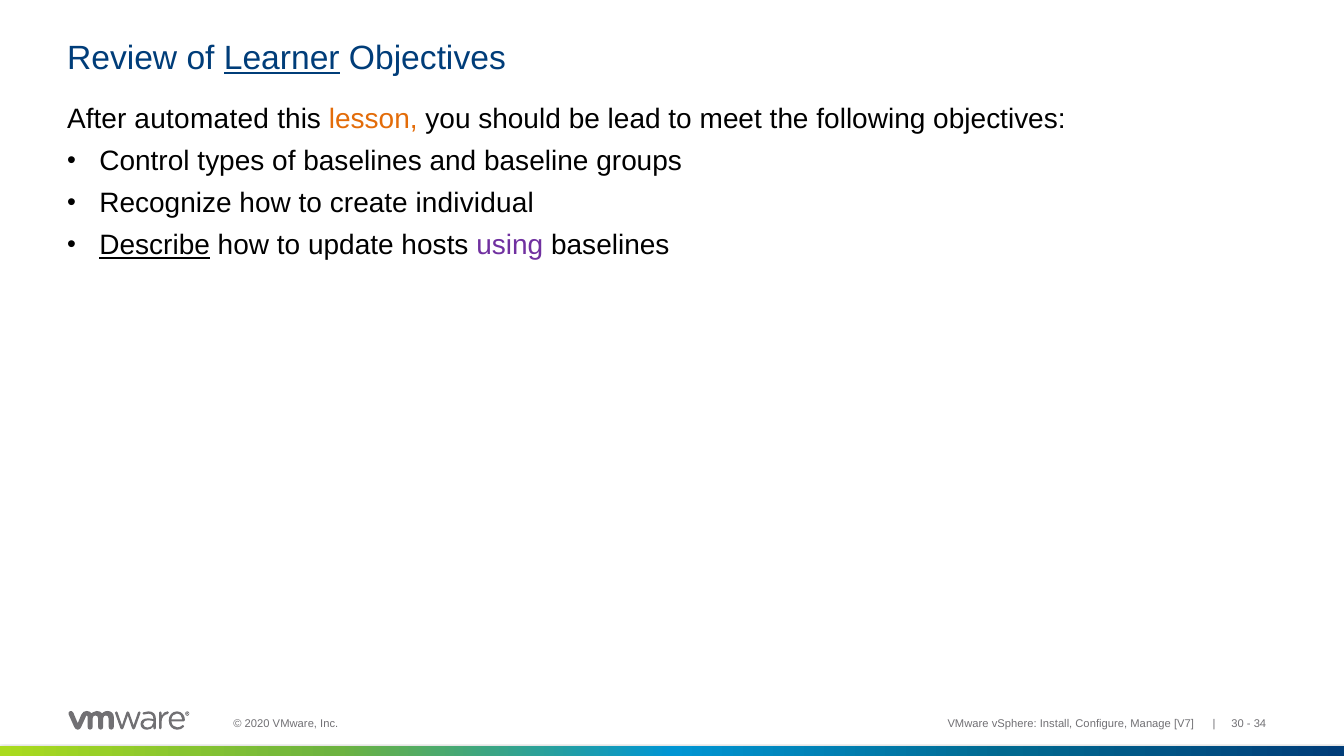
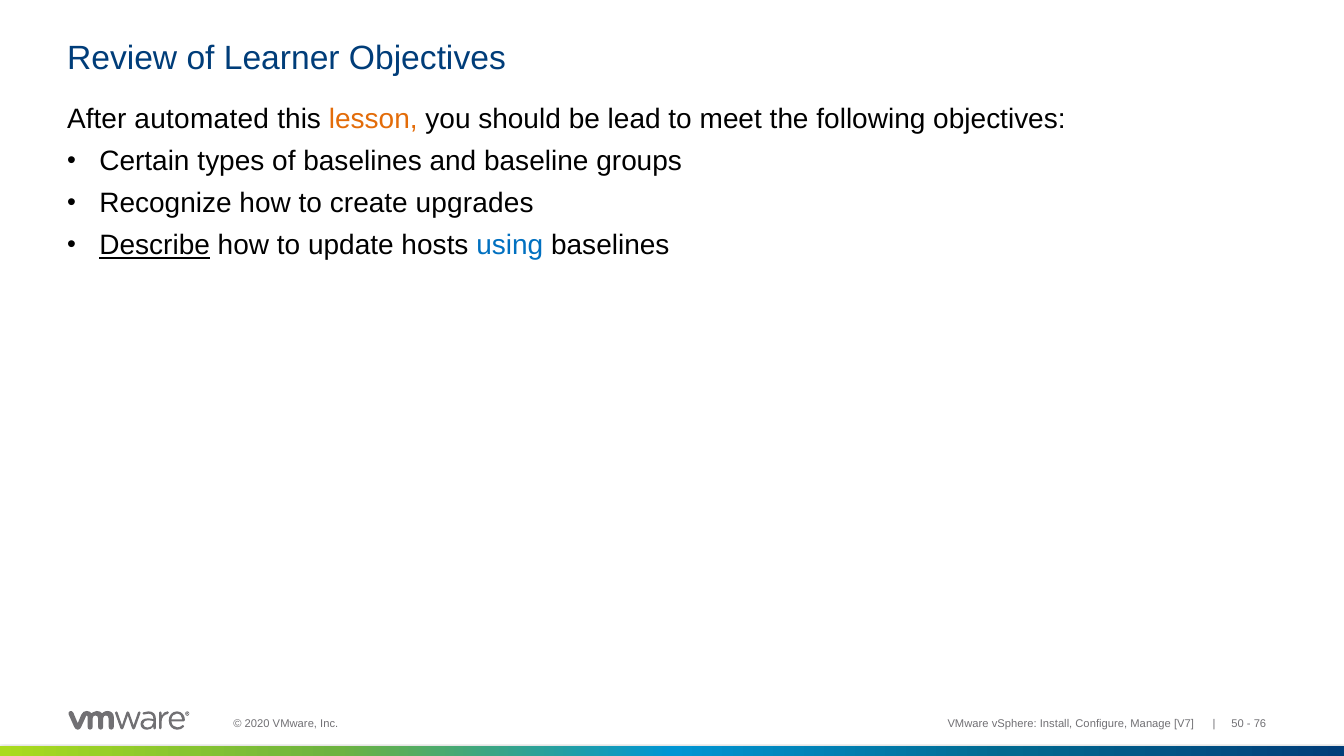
Learner underline: present -> none
Control: Control -> Certain
individual: individual -> upgrades
using colour: purple -> blue
30: 30 -> 50
34: 34 -> 76
